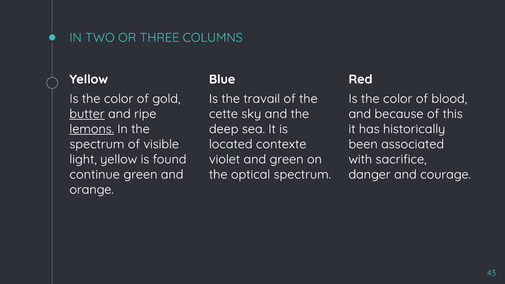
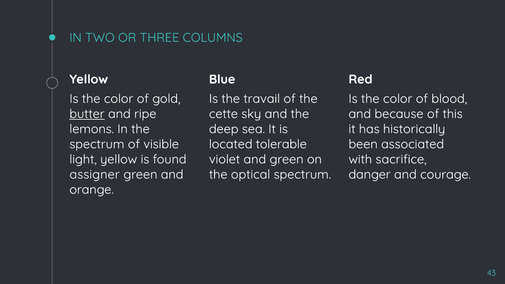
lemons underline: present -> none
contexte: contexte -> tolerable
continue: continue -> assigner
